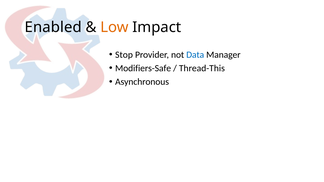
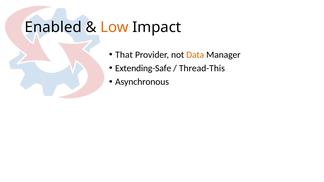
Stop: Stop -> That
Data colour: blue -> orange
Modifiers-Safe: Modifiers-Safe -> Extending-Safe
